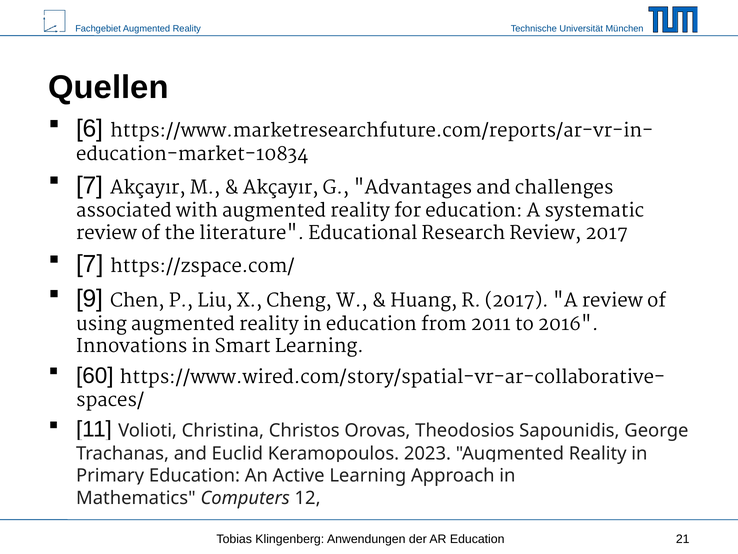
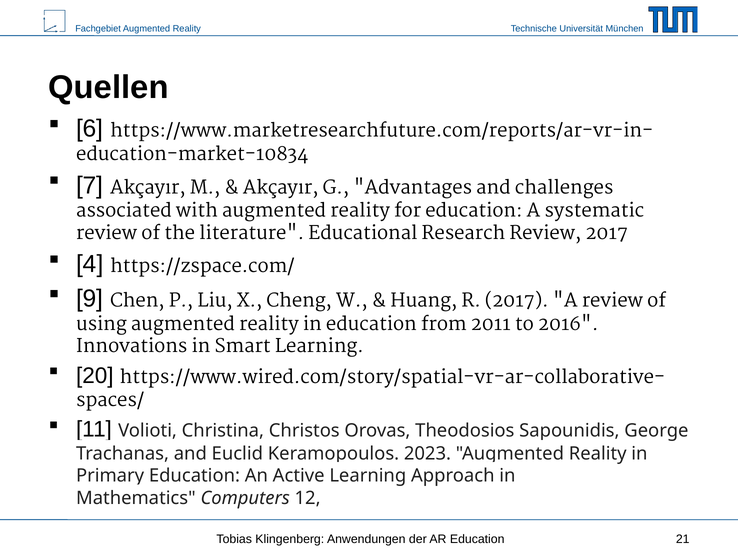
7 at (90, 264): 7 -> 4
60: 60 -> 20
